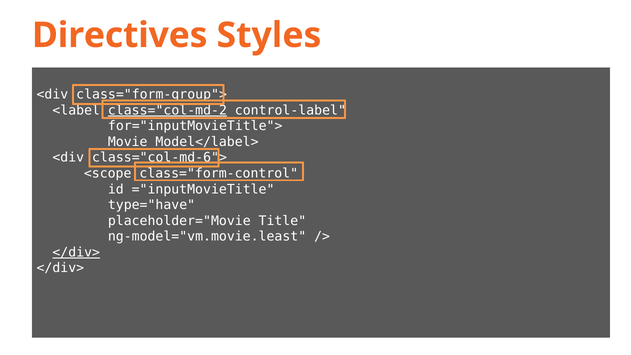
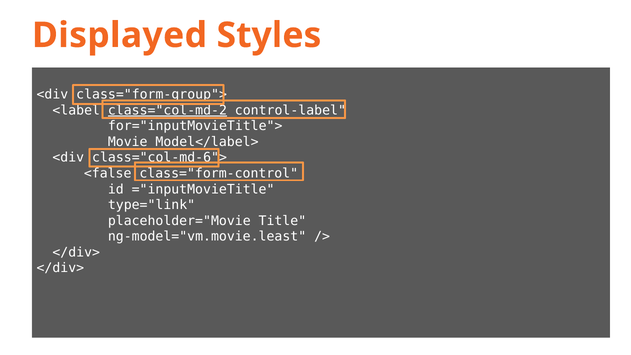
Directives: Directives -> Displayed
<scope: <scope -> <false
type="have: type="have -> type="link
</div> at (76, 252) underline: present -> none
